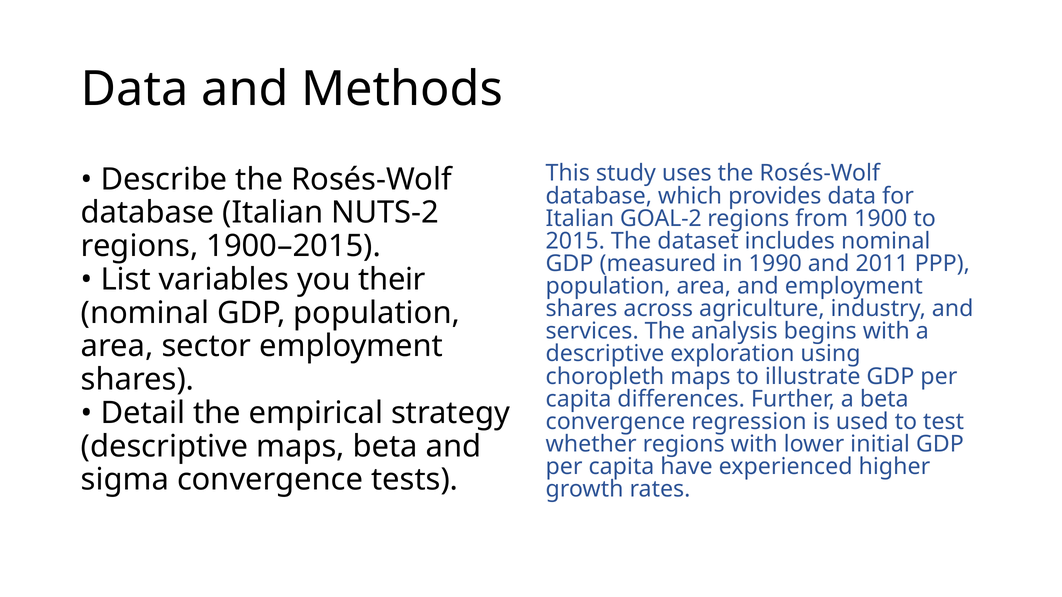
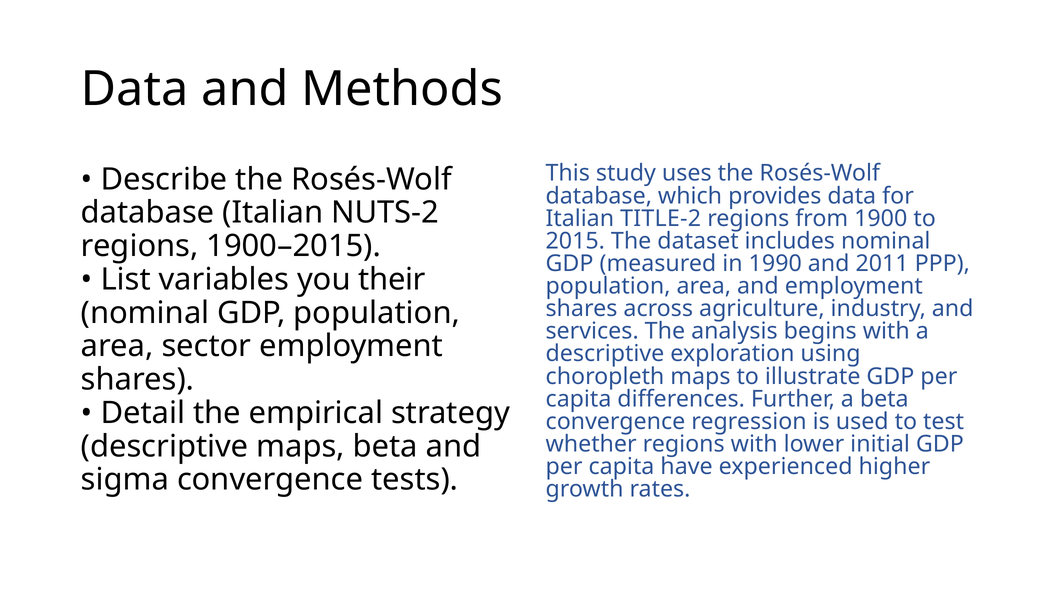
GOAL-2: GOAL-2 -> TITLE-2
